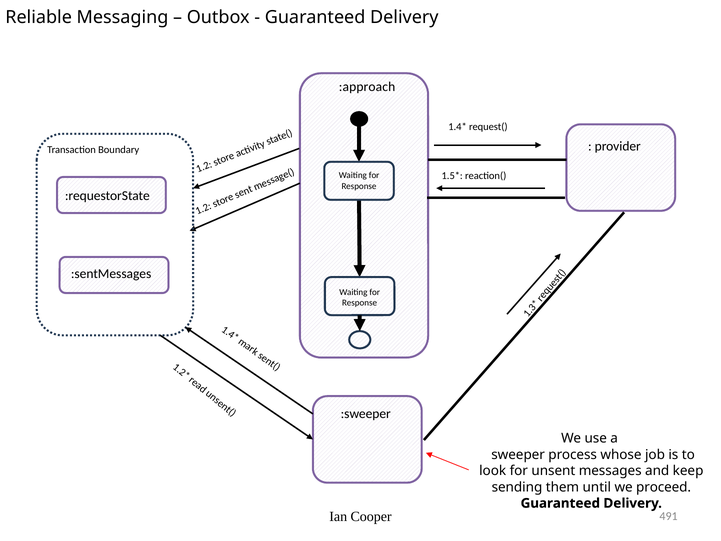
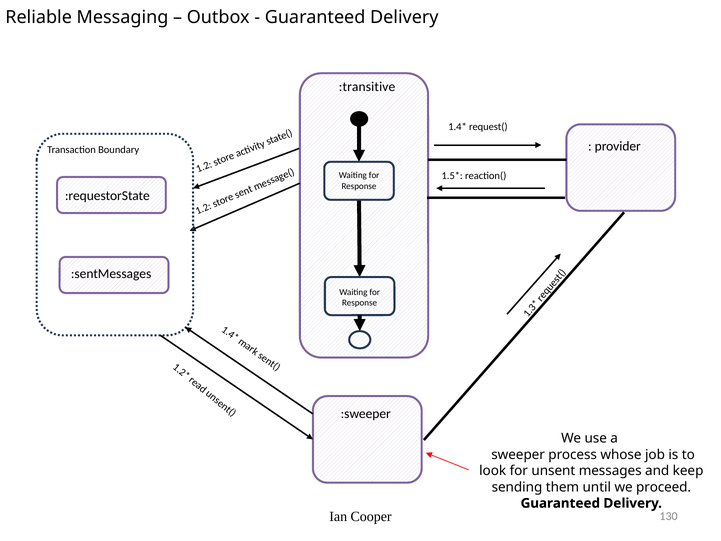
:approach: :approach -> :transitive
491: 491 -> 130
